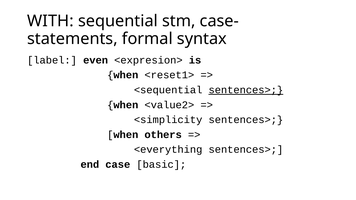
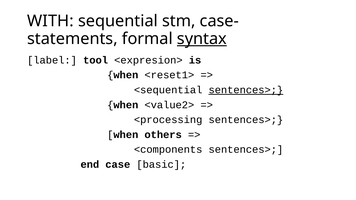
syntax underline: none -> present
even: even -> tool
<simplicity: <simplicity -> <processing
<everything: <everything -> <components
